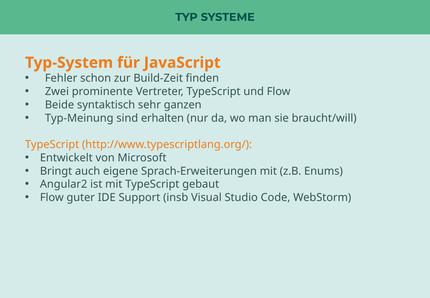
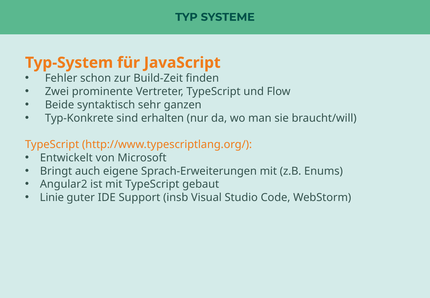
Typ-Meinung: Typ-Meinung -> Typ-Konkrete
Flow at (52, 197): Flow -> Linie
